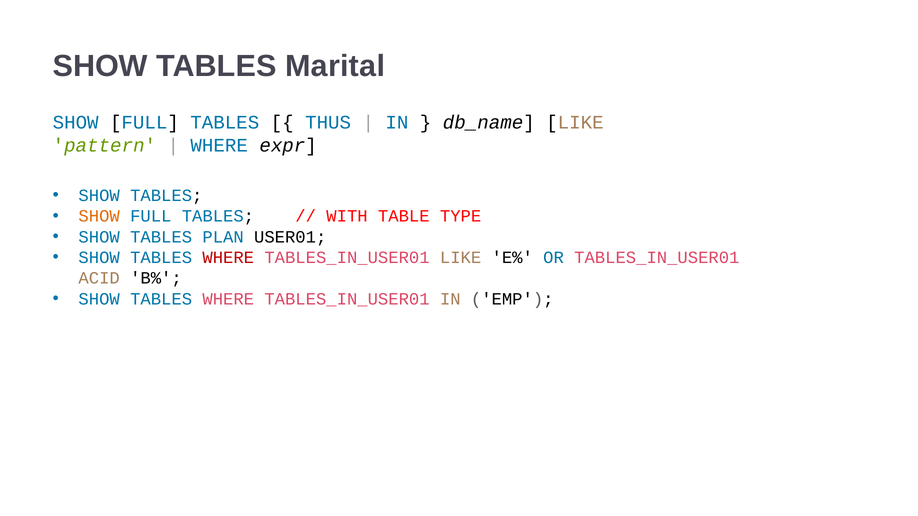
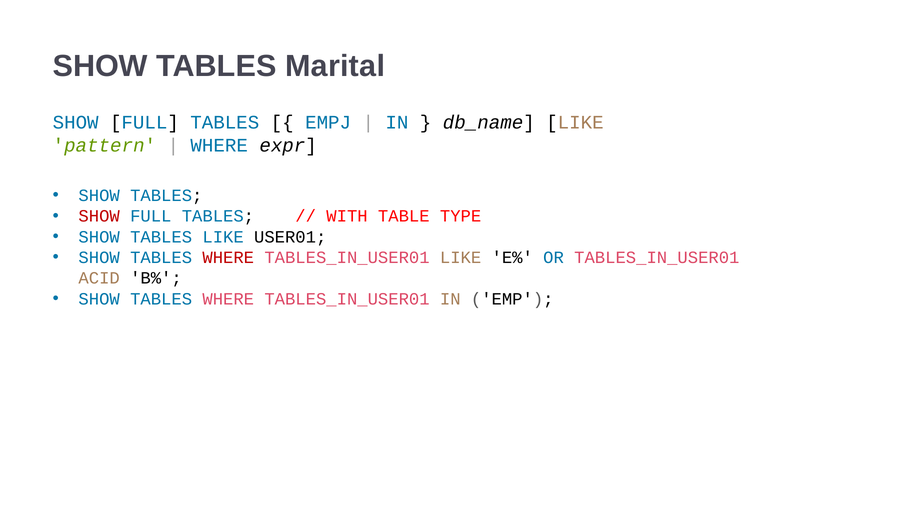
THUS: THUS -> EMPJ
SHOW at (99, 216) colour: orange -> red
TABLES PLAN: PLAN -> LIKE
